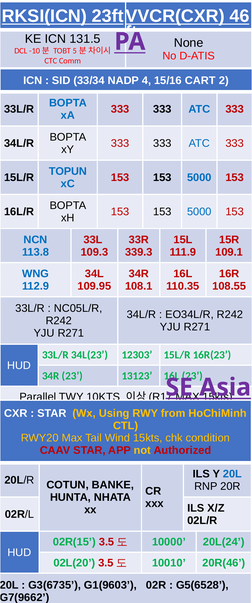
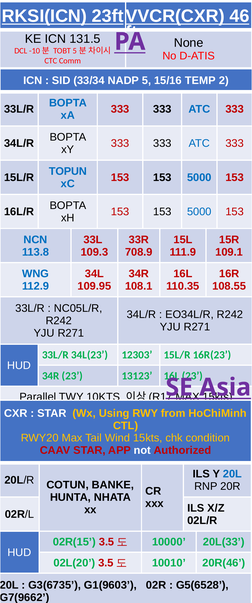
NADP 4: 4 -> 5
CART: CART -> TEMP
339.3: 339.3 -> 708.9
not colour: yellow -> white
20L(24: 20L(24 -> 20L(33
